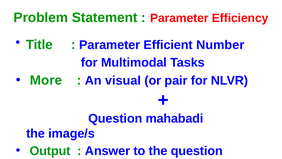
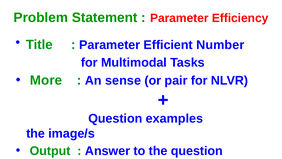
visual: visual -> sense
mahabadi: mahabadi -> examples
